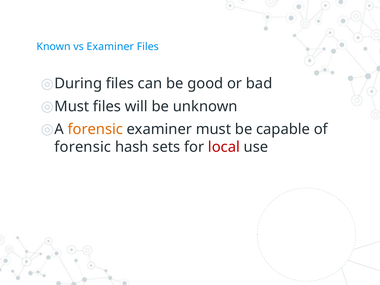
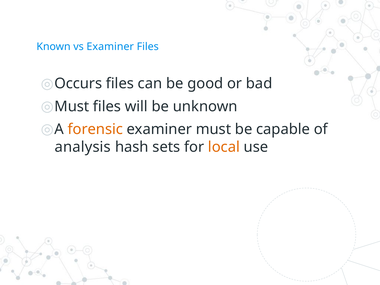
During: During -> Occurs
forensic at (83, 147): forensic -> analysis
local colour: red -> orange
